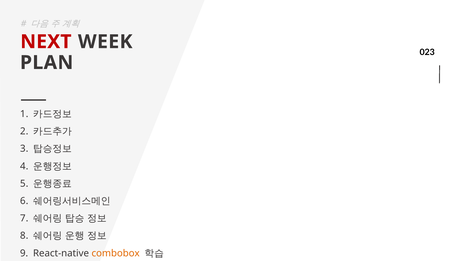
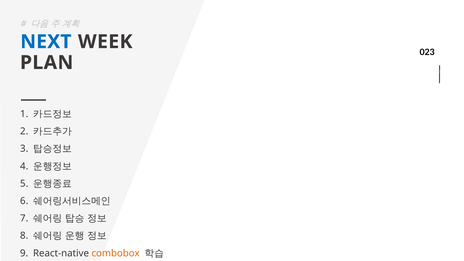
NEXT colour: red -> blue
